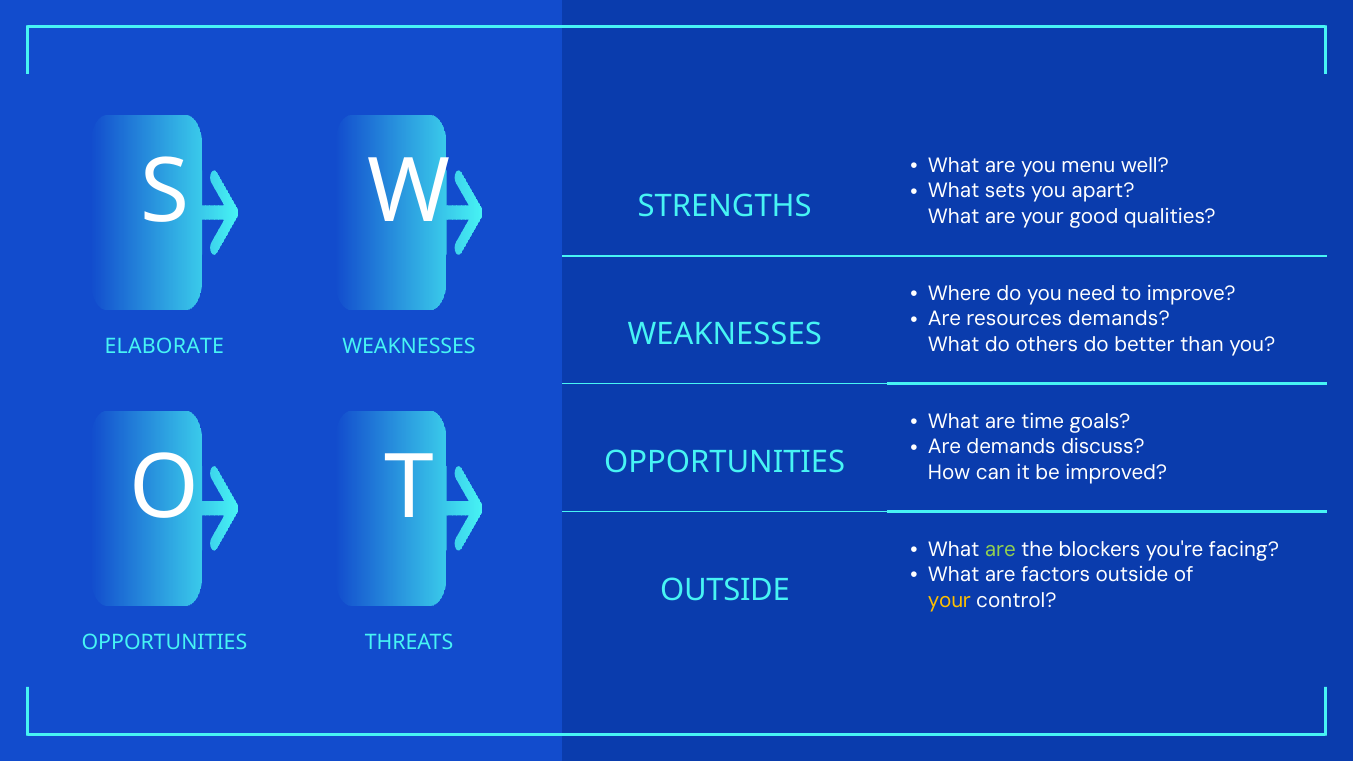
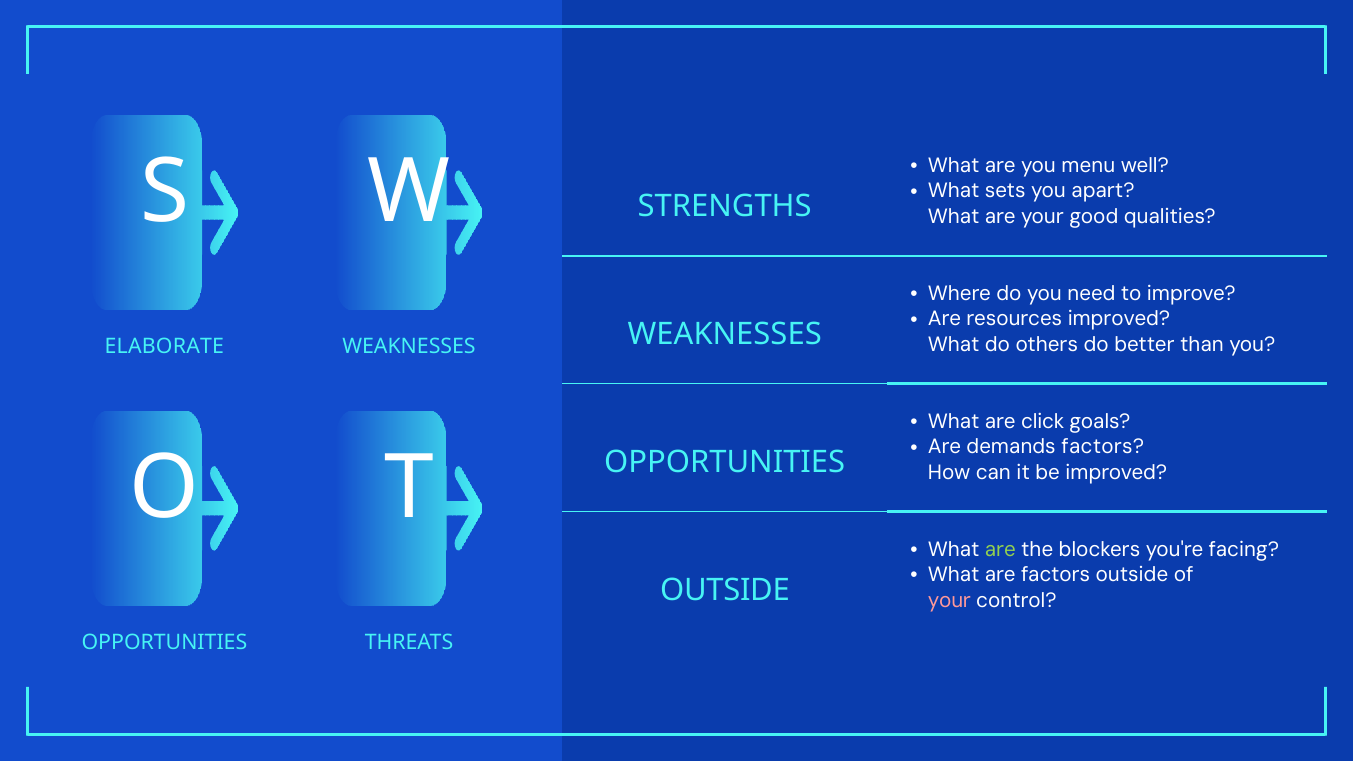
resources demands: demands -> improved
time: time -> click
demands discuss: discuss -> factors
your at (949, 601) colour: yellow -> pink
